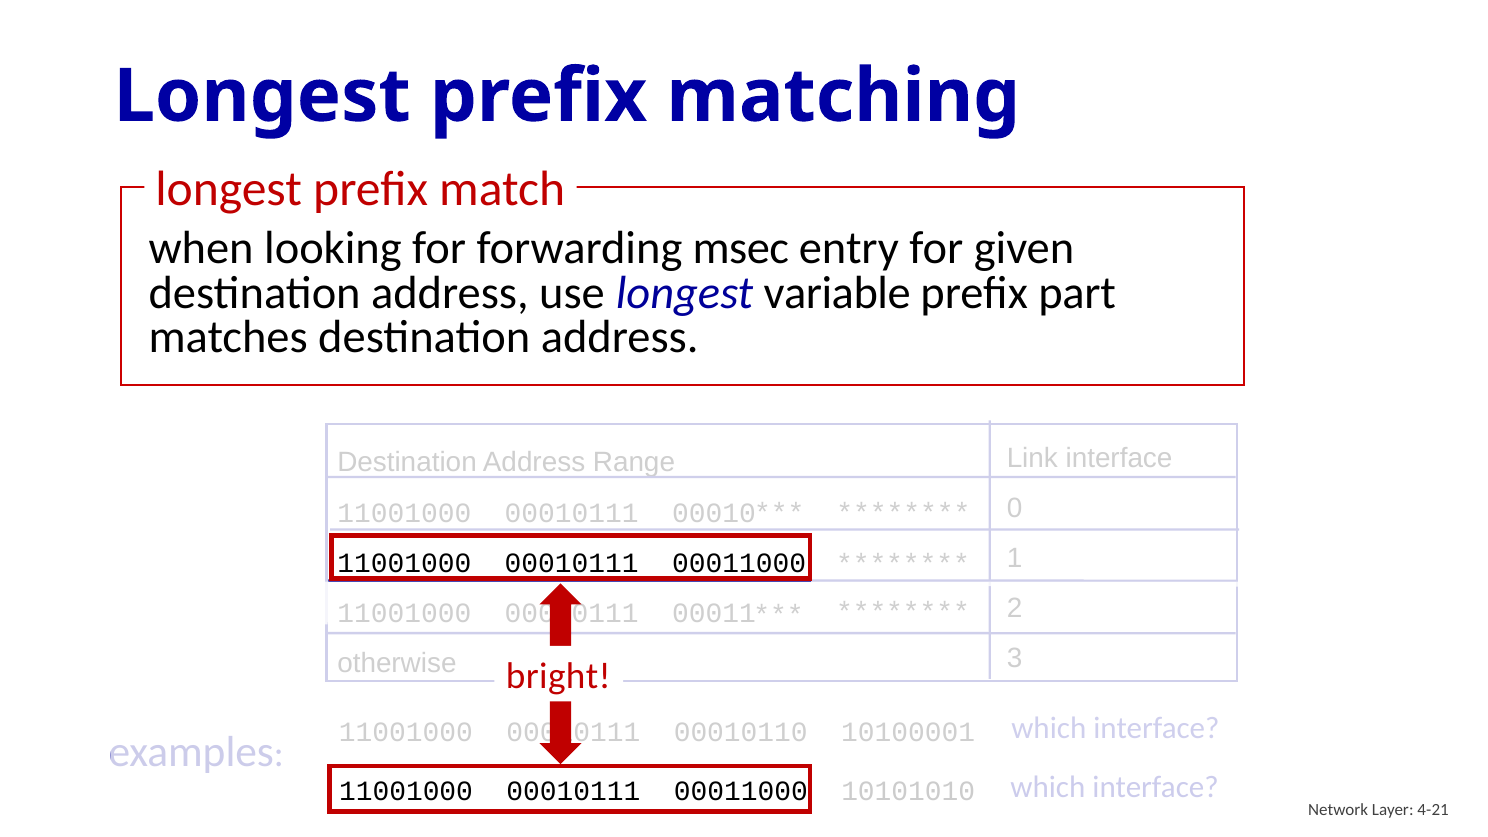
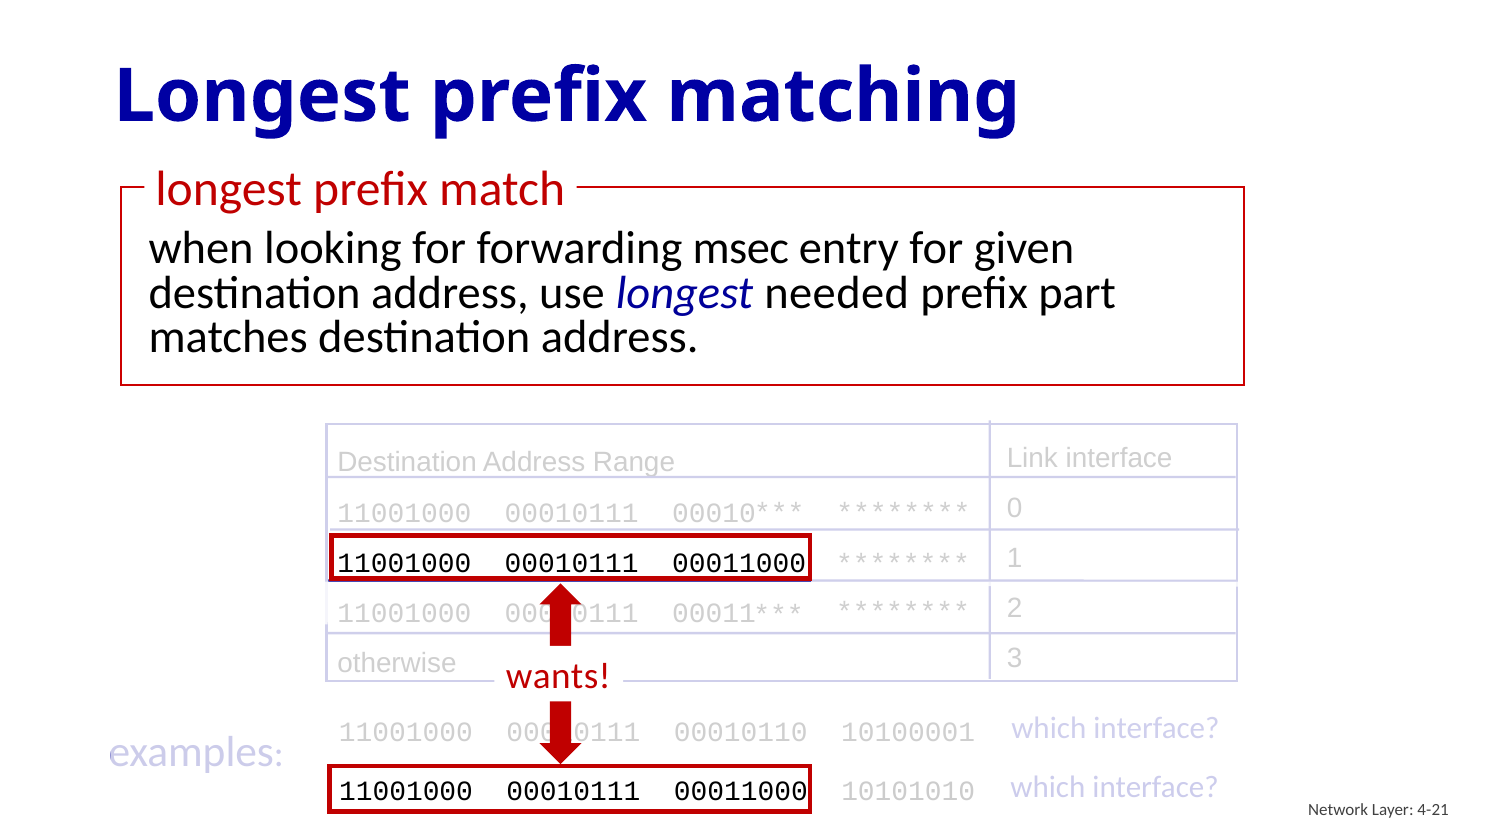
variable: variable -> needed
bright: bright -> wants
